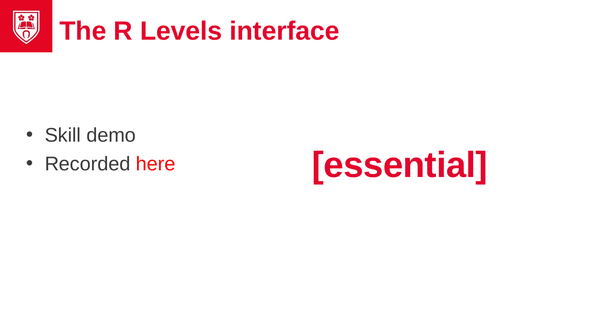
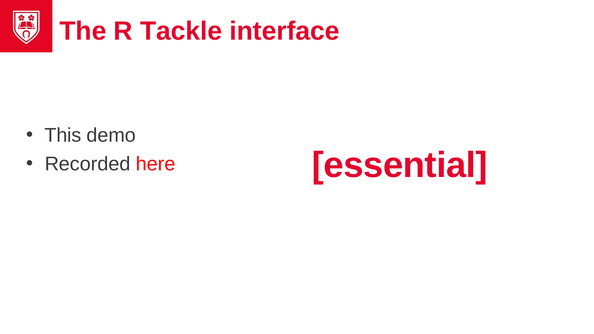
Levels: Levels -> Tackle
Skill: Skill -> This
